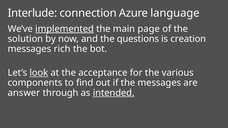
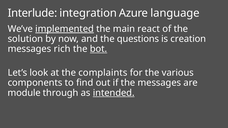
connection: connection -> integration
page: page -> react
bot underline: none -> present
look underline: present -> none
acceptance: acceptance -> complaints
answer: answer -> module
